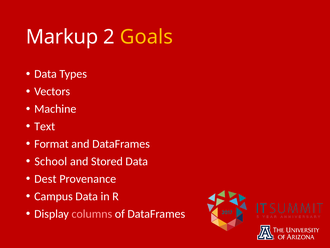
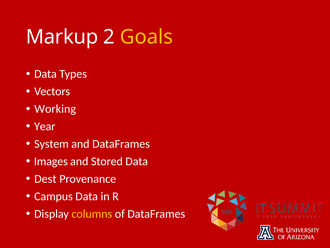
Machine: Machine -> Working
Text: Text -> Year
Format: Format -> System
School: School -> Images
columns colour: pink -> yellow
